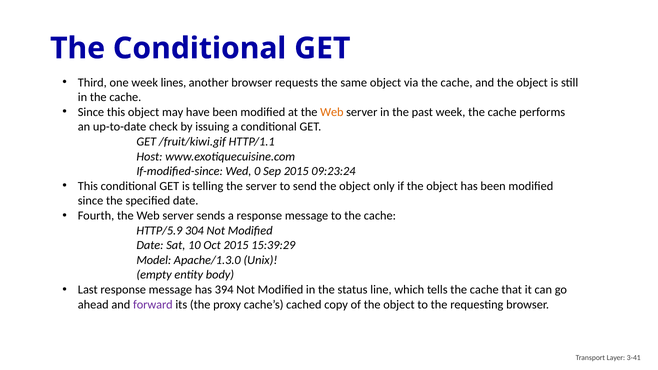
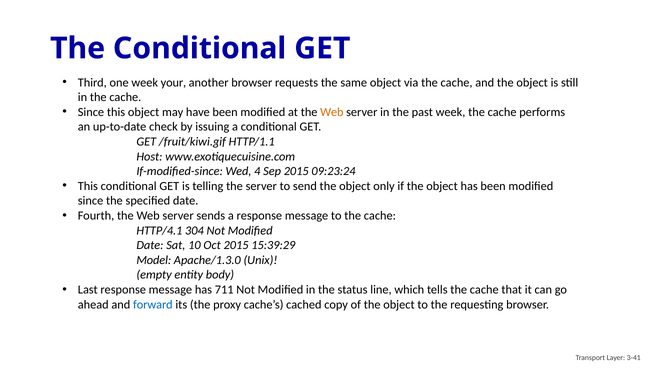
lines: lines -> your
0: 0 -> 4
HTTP/5.9: HTTP/5.9 -> HTTP/4.1
394: 394 -> 711
forward colour: purple -> blue
